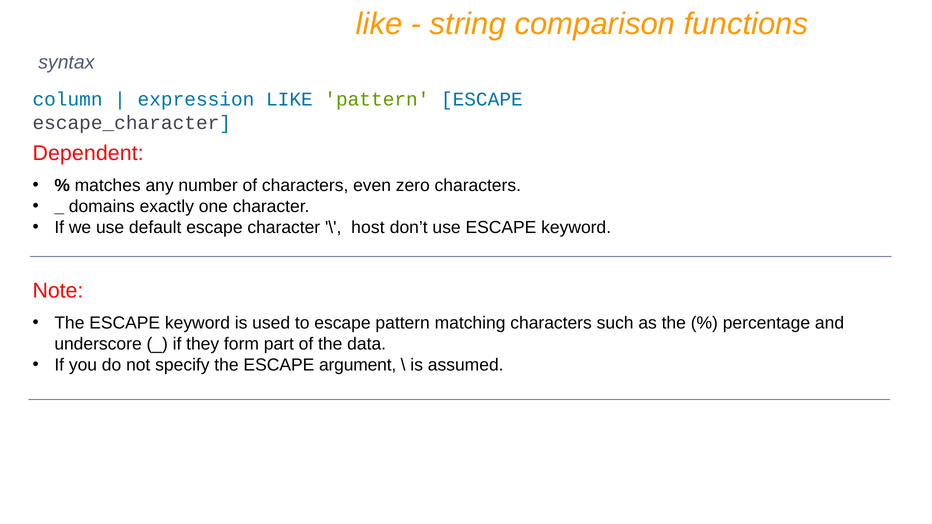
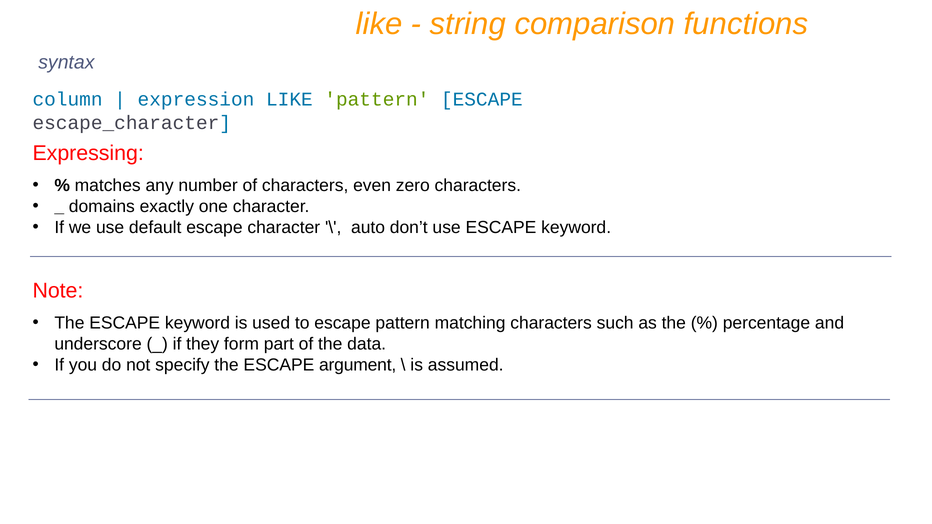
Dependent: Dependent -> Expressing
host: host -> auto
